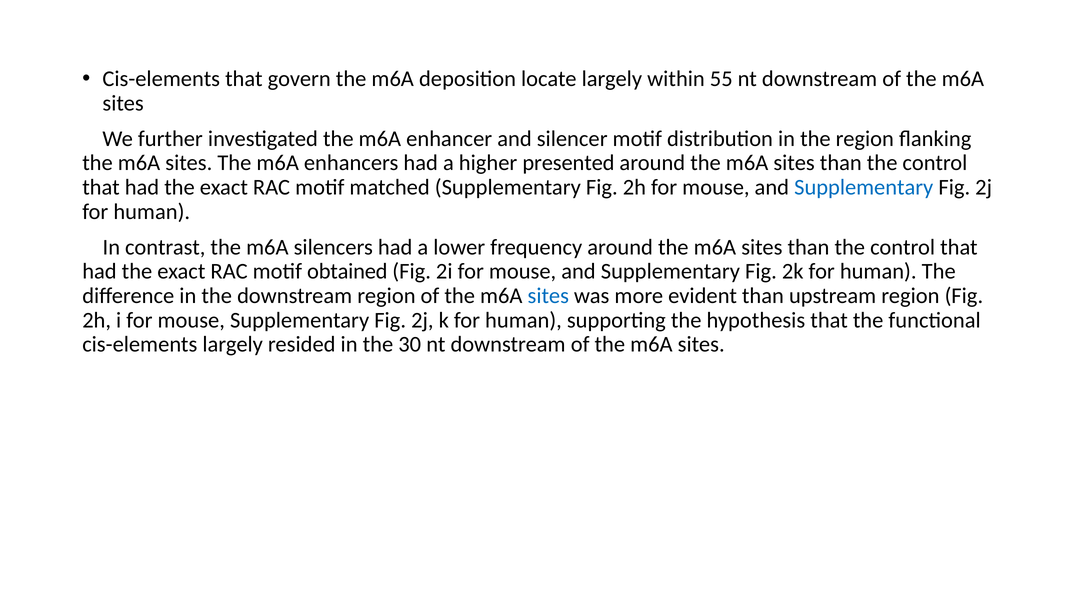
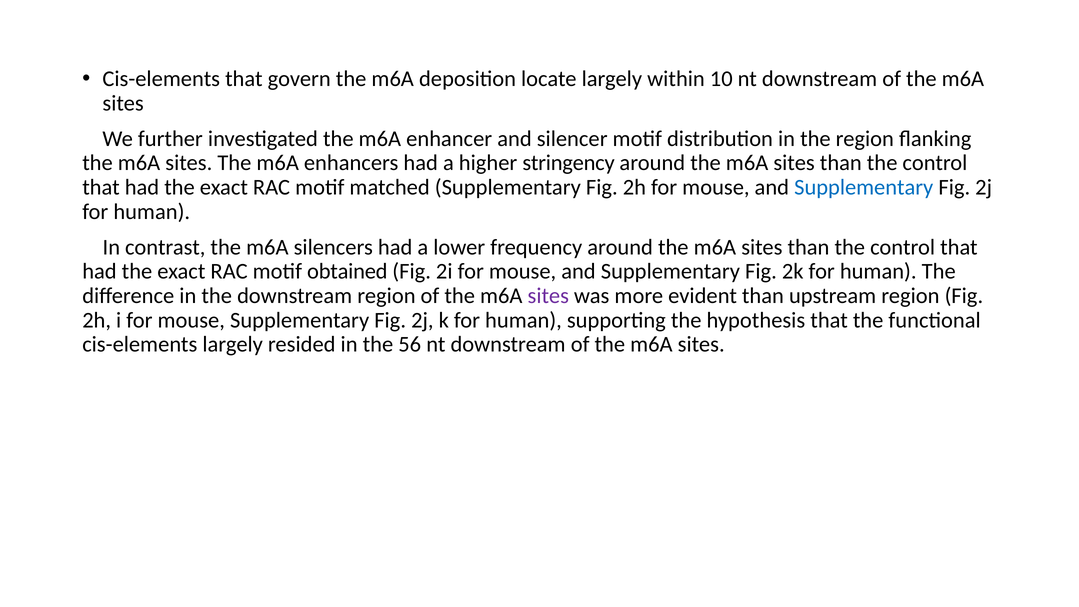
55: 55 -> 10
presented: presented -> stringency
sites at (548, 296) colour: blue -> purple
30: 30 -> 56
